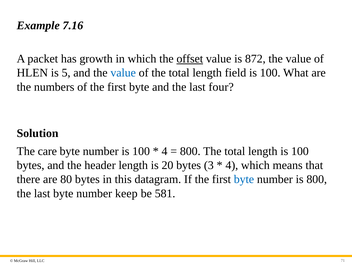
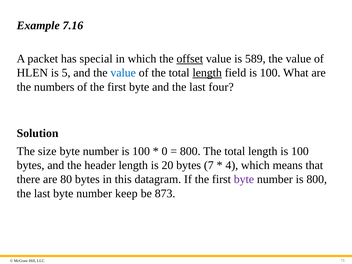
growth: growth -> special
872: 872 -> 589
length at (207, 73) underline: none -> present
care: care -> size
4 at (165, 151): 4 -> 0
3: 3 -> 7
byte at (244, 179) colour: blue -> purple
581: 581 -> 873
